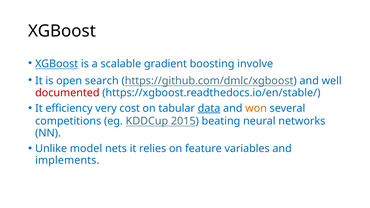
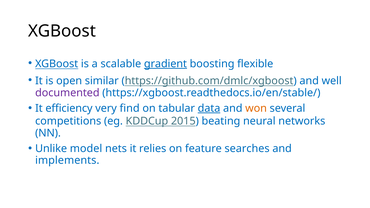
gradient underline: none -> present
involve: involve -> flexible
search: search -> similar
documented colour: red -> purple
cost: cost -> find
variables: variables -> searches
